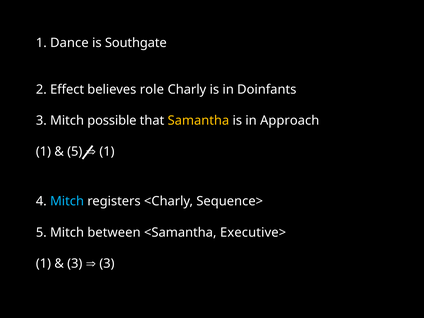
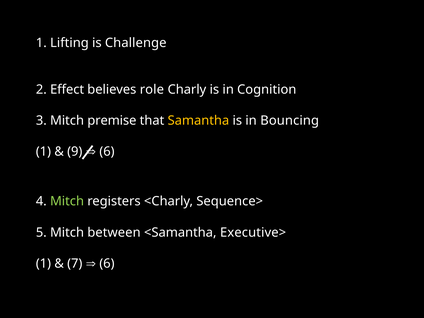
Dance: Dance -> Lifting
Southgate: Southgate -> Challenge
Doinfants: Doinfants -> Cognition
possible: possible -> premise
Approach: Approach -> Bouncing
5 at (75, 152): 5 -> 9
1 at (107, 152): 1 -> 6
Mitch at (67, 201) colour: light blue -> light green
3 at (75, 264): 3 -> 7
3 at (107, 264): 3 -> 6
